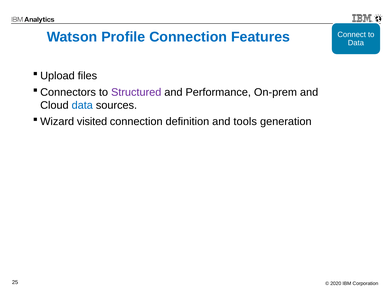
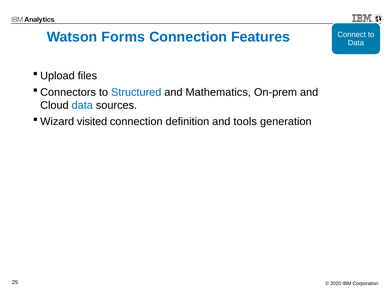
Profile: Profile -> Forms
Structured colour: purple -> blue
Performance: Performance -> Mathematics
